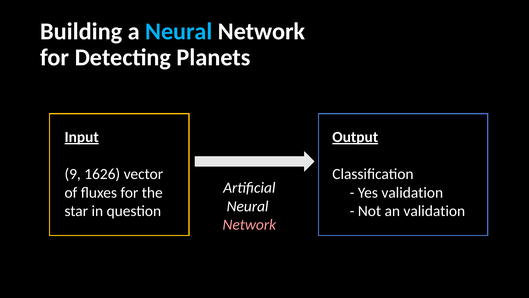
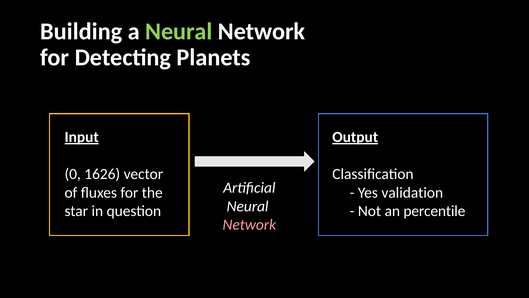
Neural at (179, 31) colour: light blue -> light green
9: 9 -> 0
an validation: validation -> percentile
